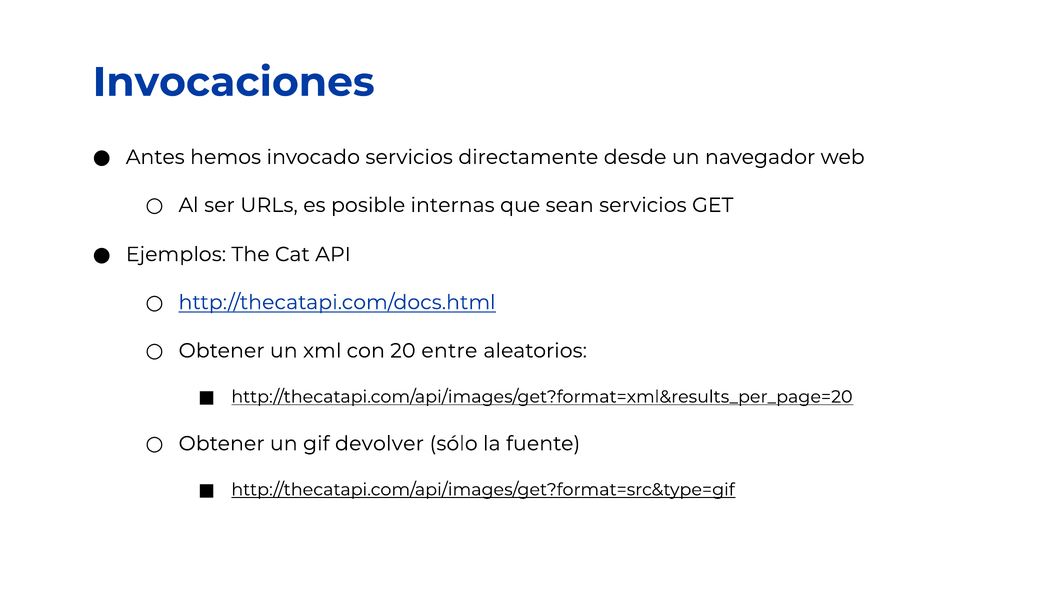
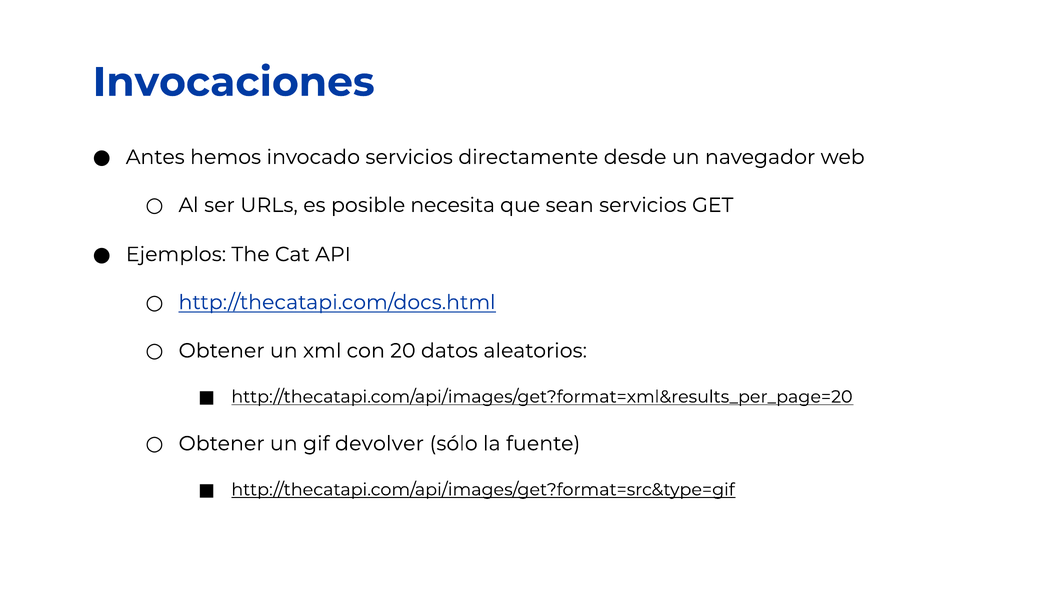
internas: internas -> necesita
entre: entre -> datos
